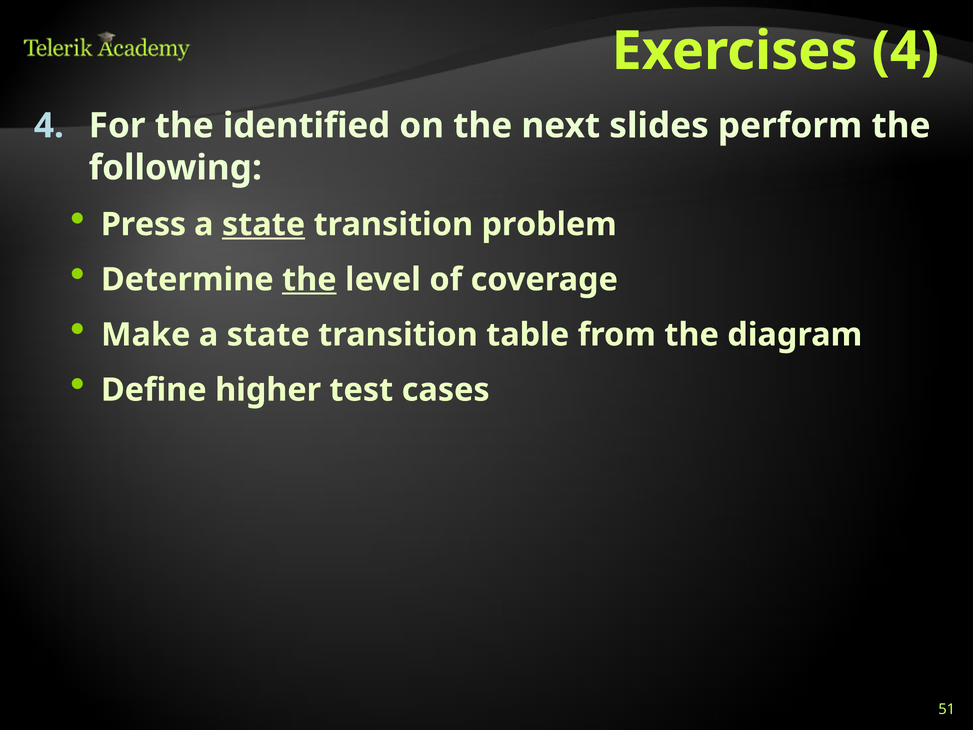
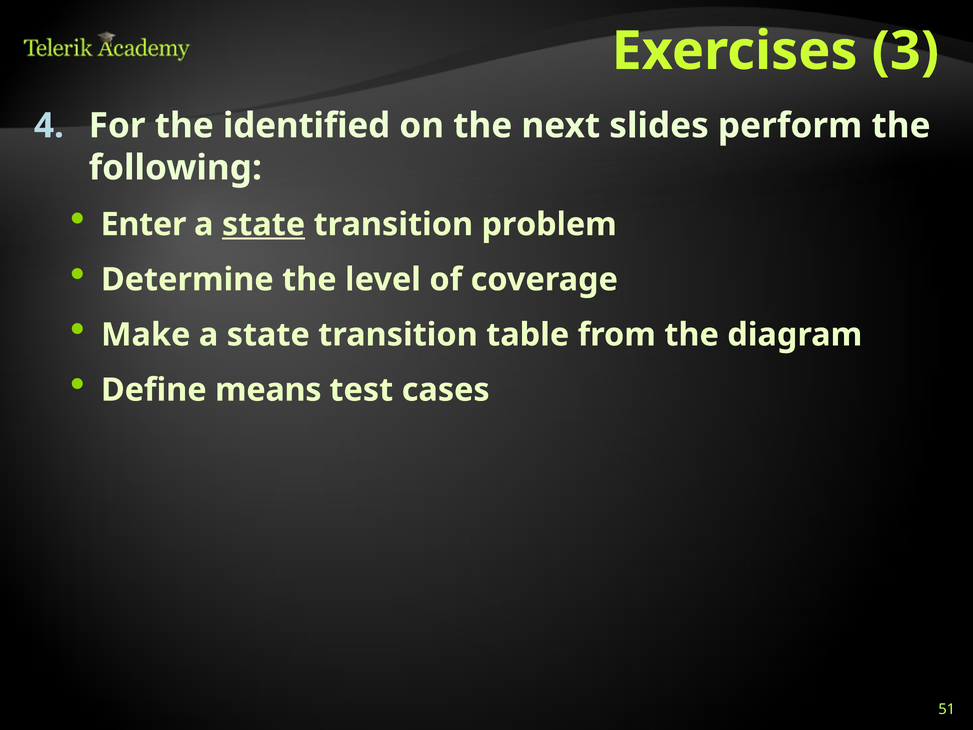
Exercises 4: 4 -> 3
Press: Press -> Enter
the at (309, 280) underline: present -> none
higher: higher -> means
